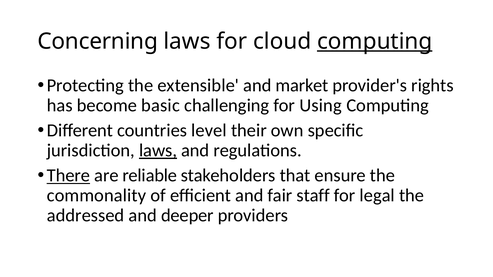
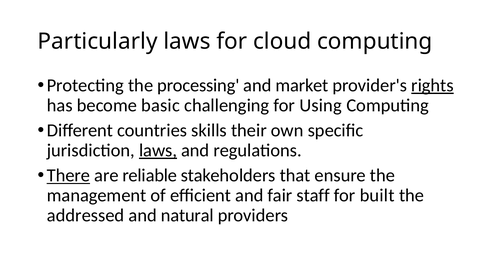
Concerning: Concerning -> Particularly
computing at (375, 41) underline: present -> none
extensible: extensible -> processing
rights underline: none -> present
level: level -> skills
commonality: commonality -> management
legal: legal -> built
deeper: deeper -> natural
